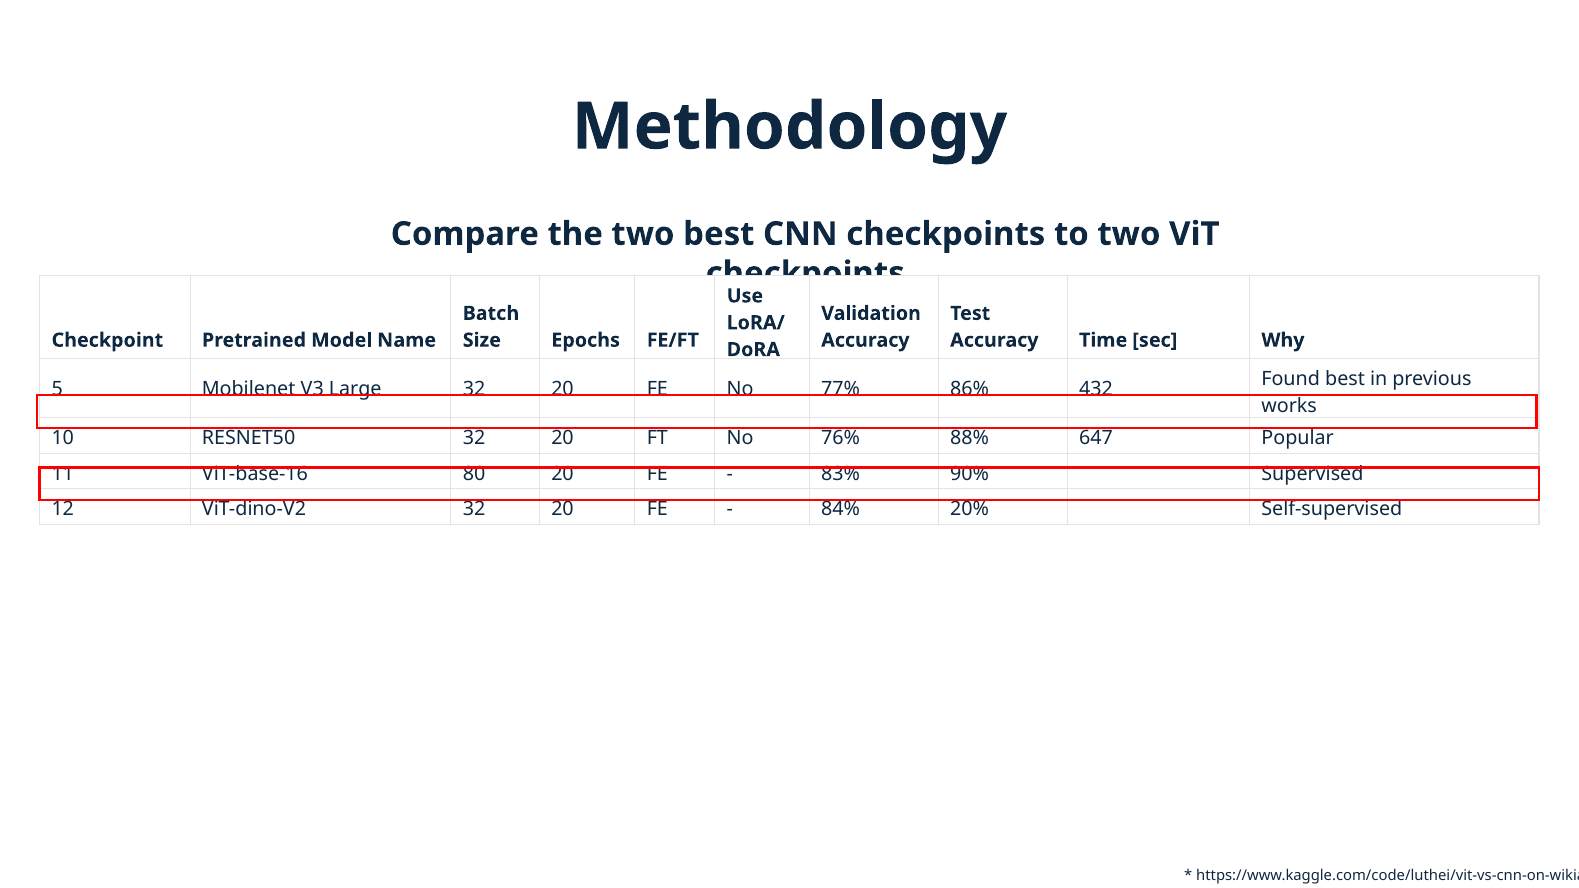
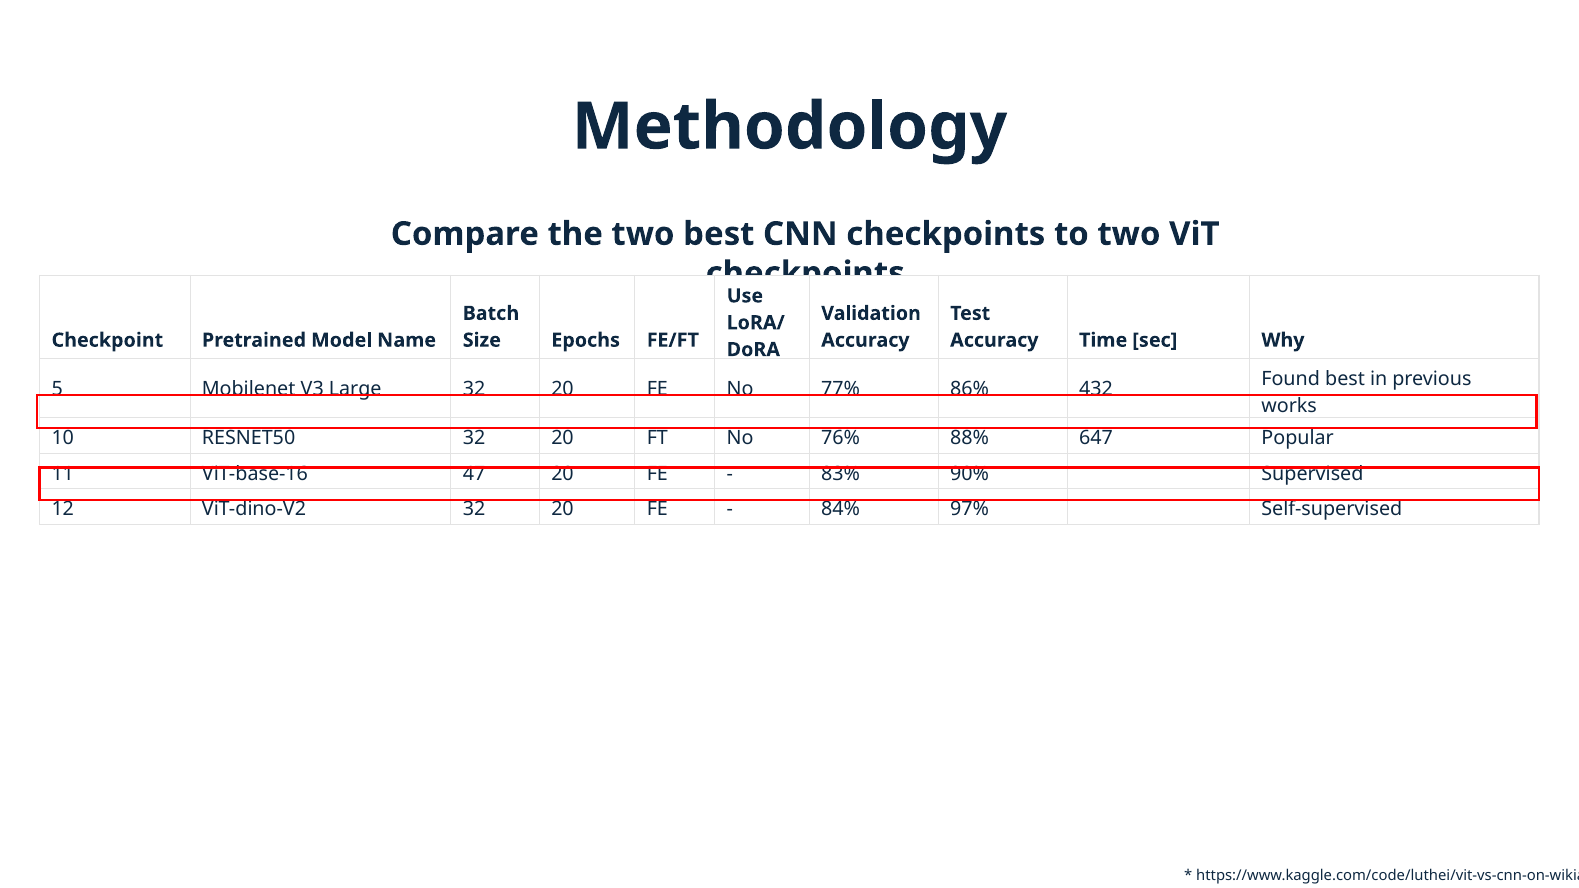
80: 80 -> 47
20%: 20% -> 97%
